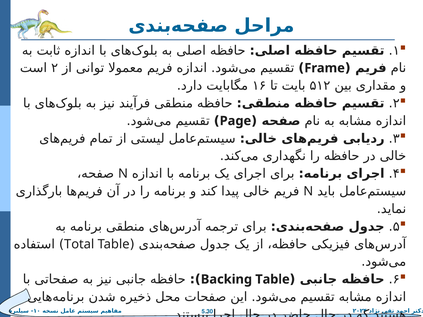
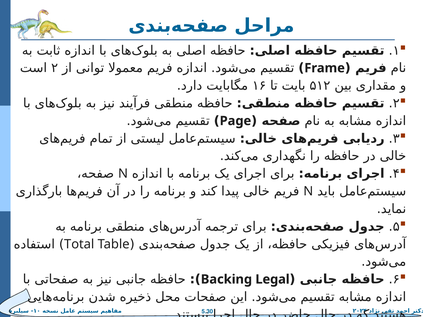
Backing Table: Table -> Legal
